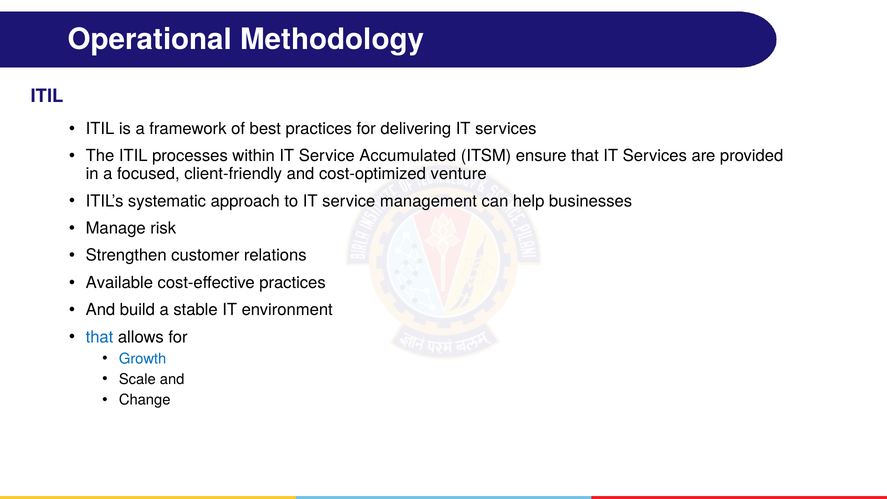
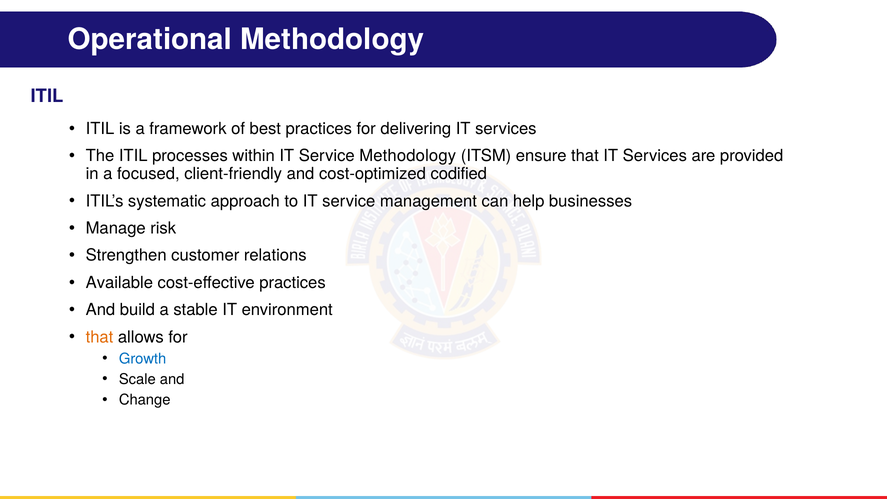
Service Accumulated: Accumulated -> Methodology
venture: venture -> codified
that at (99, 337) colour: blue -> orange
